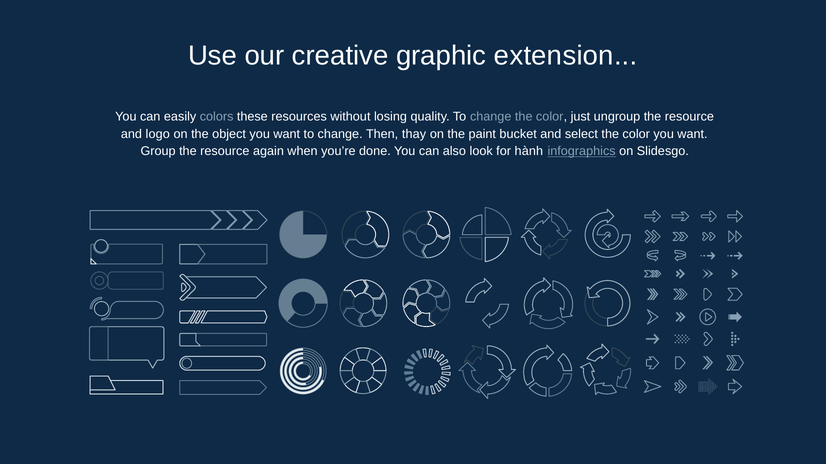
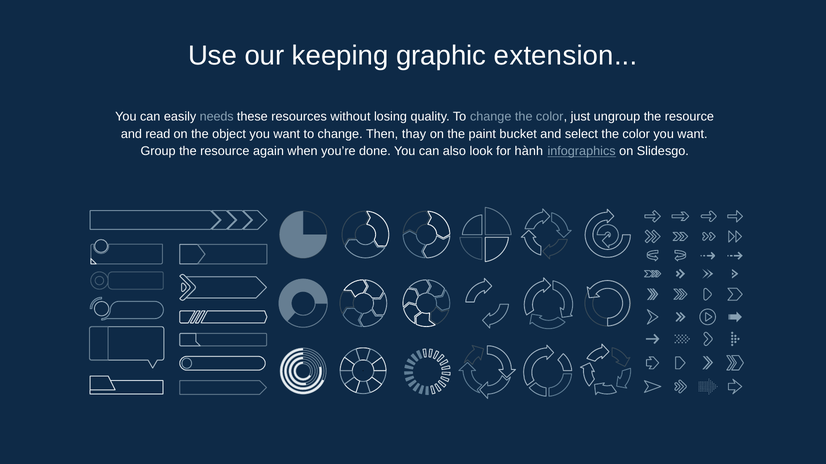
creative: creative -> keeping
colors: colors -> needs
logo: logo -> read
